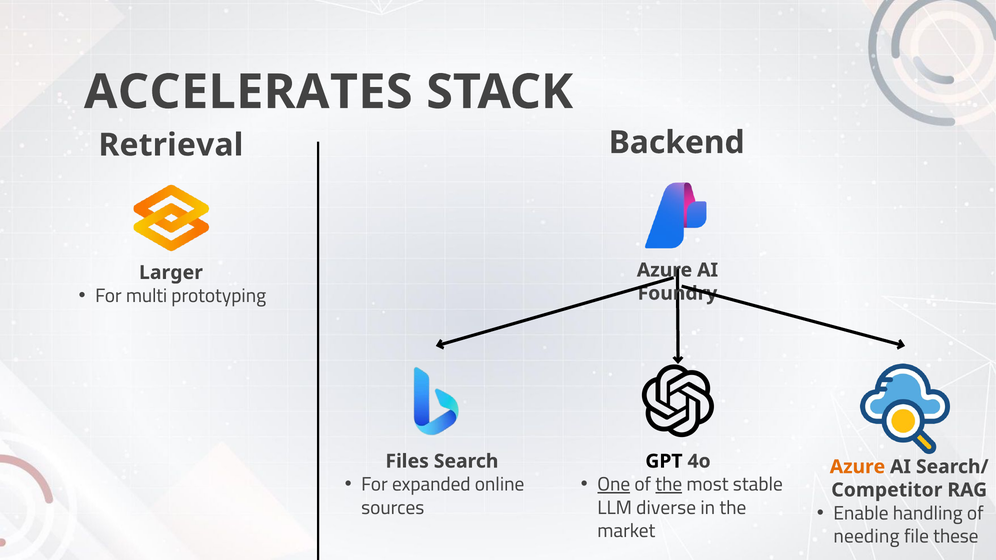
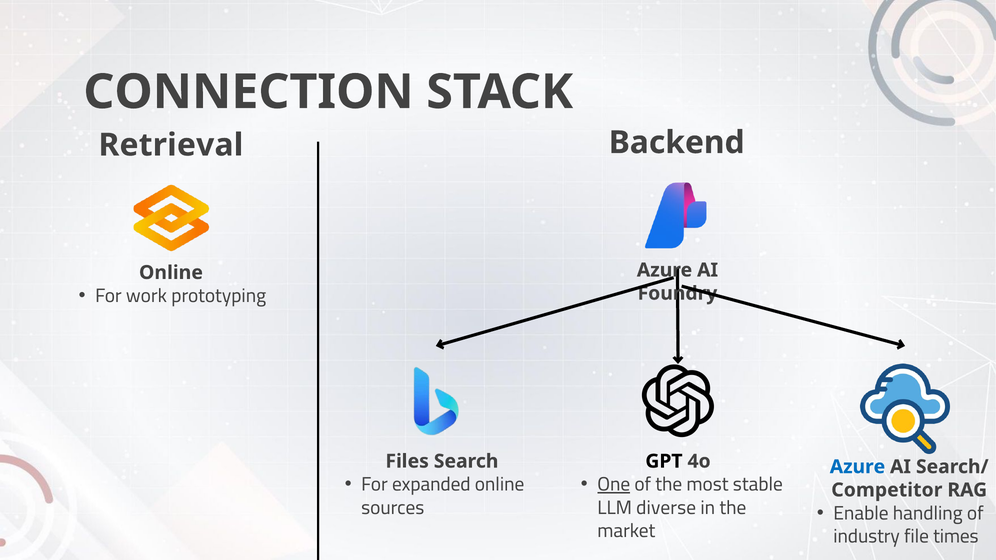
ACCELERATES: ACCELERATES -> CONNECTION
Larger at (171, 273): Larger -> Online
multi: multi -> work
Azure at (857, 467) colour: orange -> blue
the at (669, 485) underline: present -> none
needing: needing -> industry
these: these -> times
